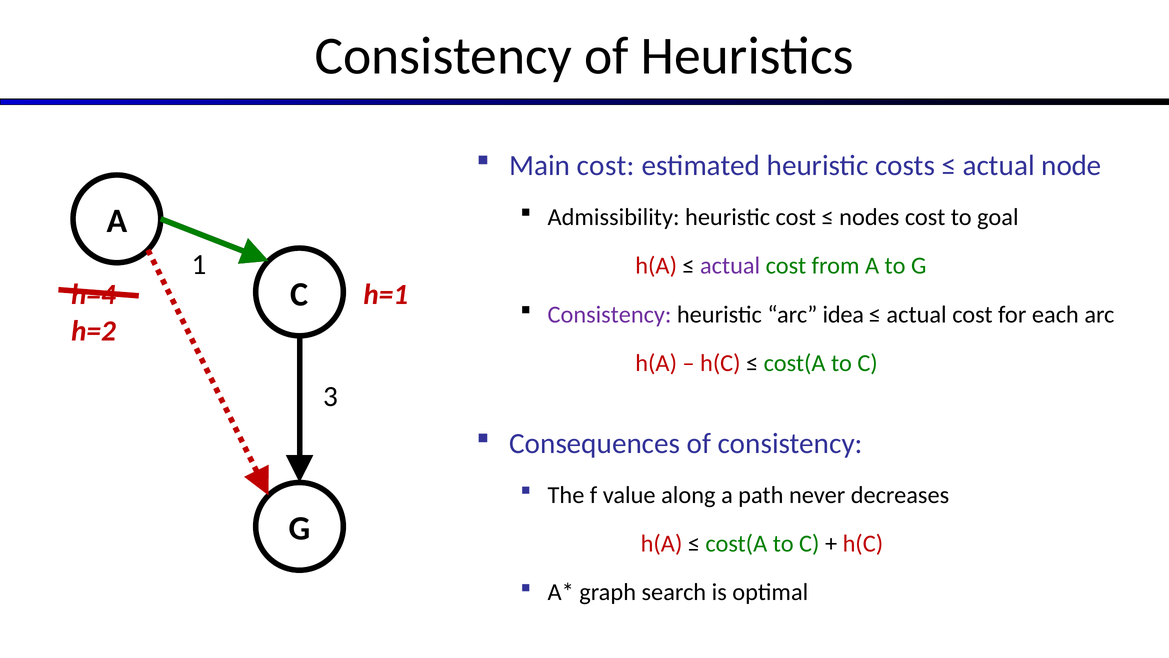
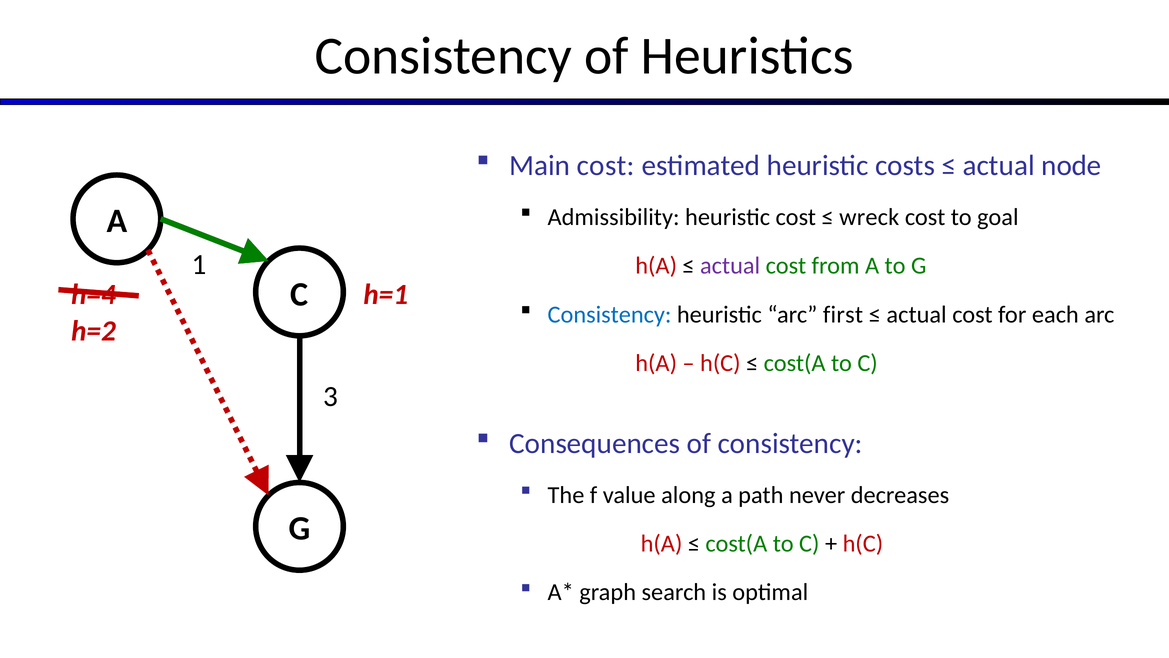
nodes: nodes -> wreck
Consistency at (610, 314) colour: purple -> blue
idea: idea -> first
